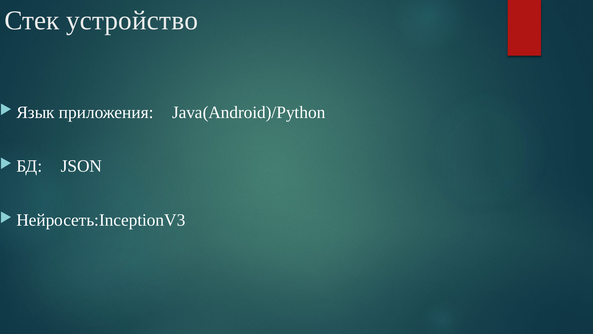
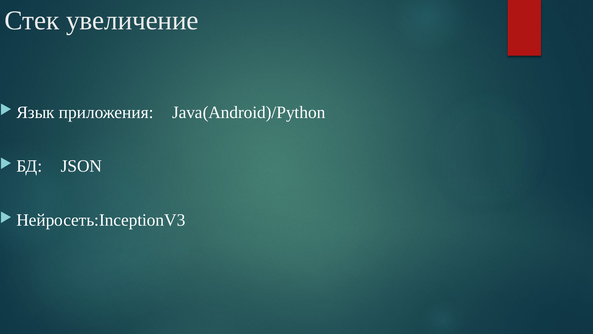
устройство: устройство -> увеличение
